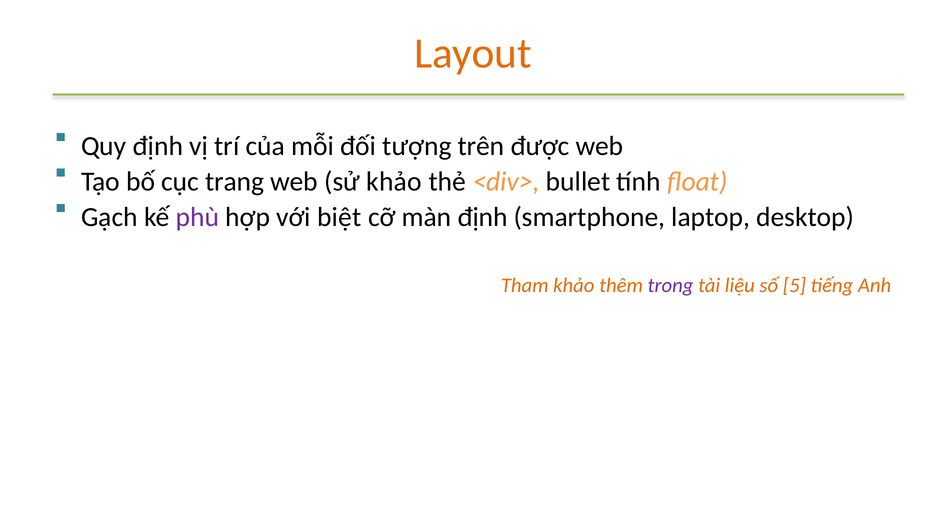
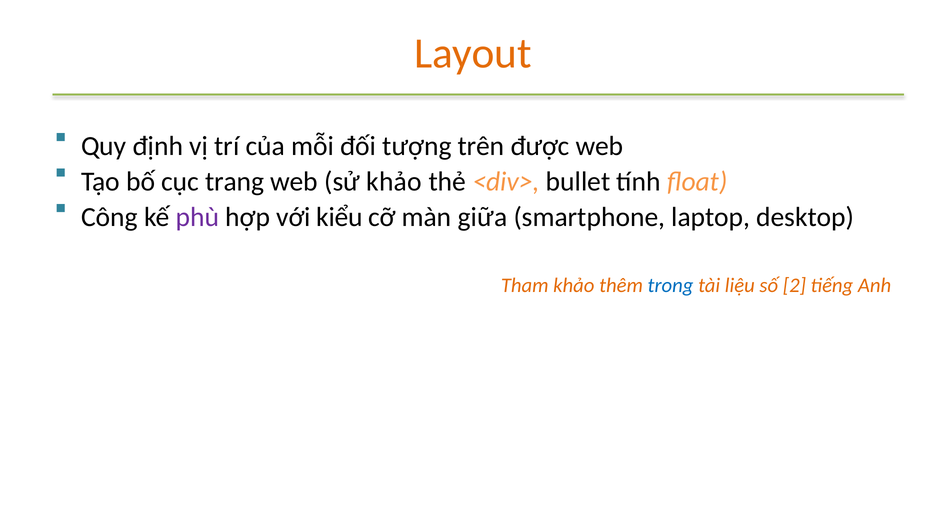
Gạch: Gạch -> Công
biệt: biệt -> kiểu
màn định: định -> giữa
trong colour: purple -> blue
5: 5 -> 2
